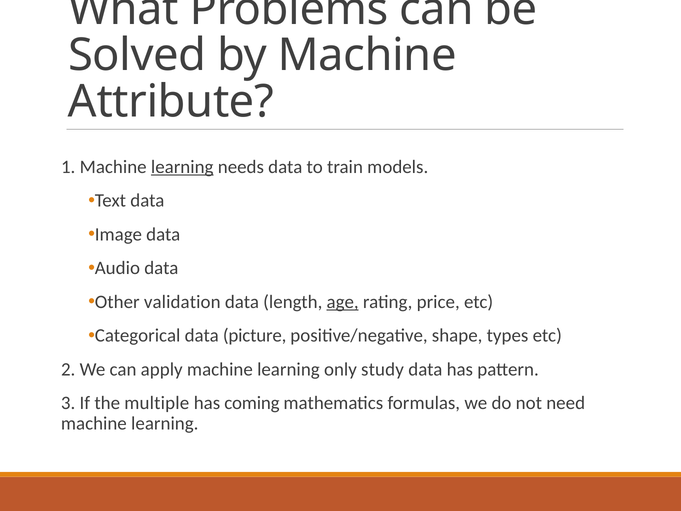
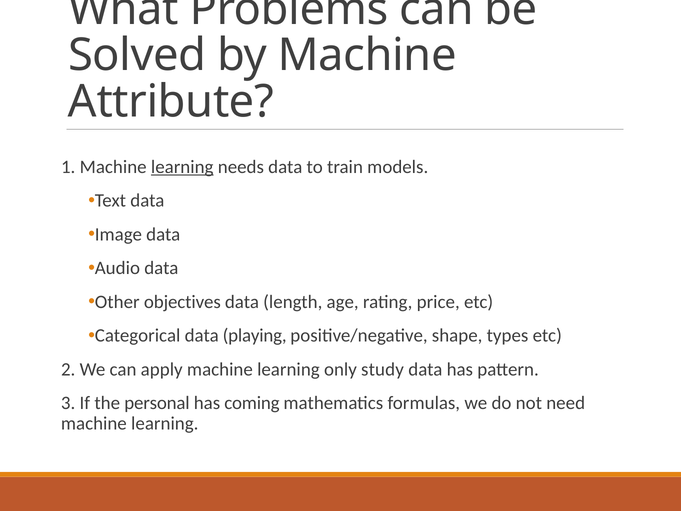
validation: validation -> objectives
age underline: present -> none
picture: picture -> playing
multiple: multiple -> personal
